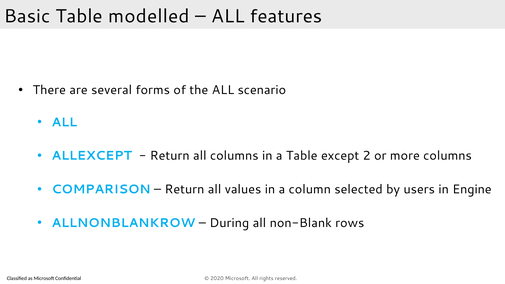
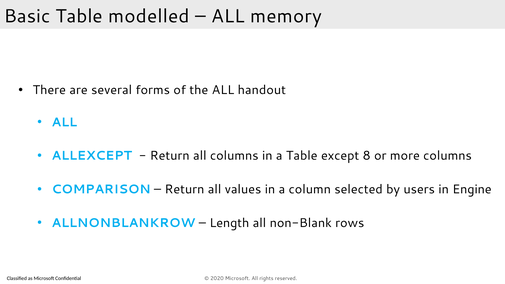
features: features -> memory
scenario: scenario -> handout
2: 2 -> 8
During: During -> Length
